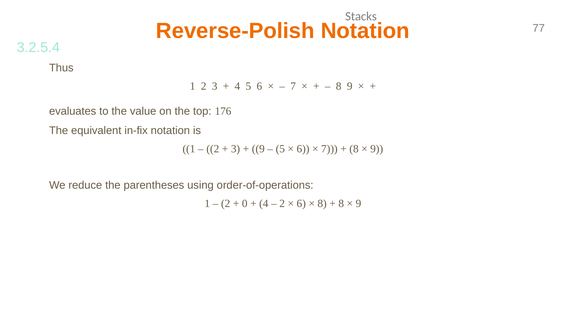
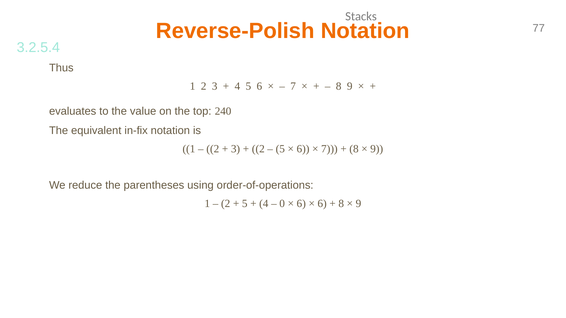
176: 176 -> 240
9 at (258, 149): 9 -> 2
0 at (245, 204): 0 -> 5
2 at (282, 204): 2 -> 0
8 at (322, 204): 8 -> 6
